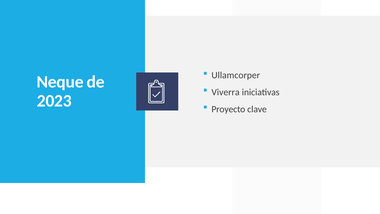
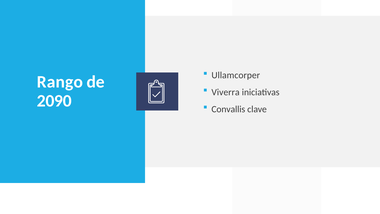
Neque: Neque -> Rango
2023: 2023 -> 2090
Proyecto: Proyecto -> Convallis
